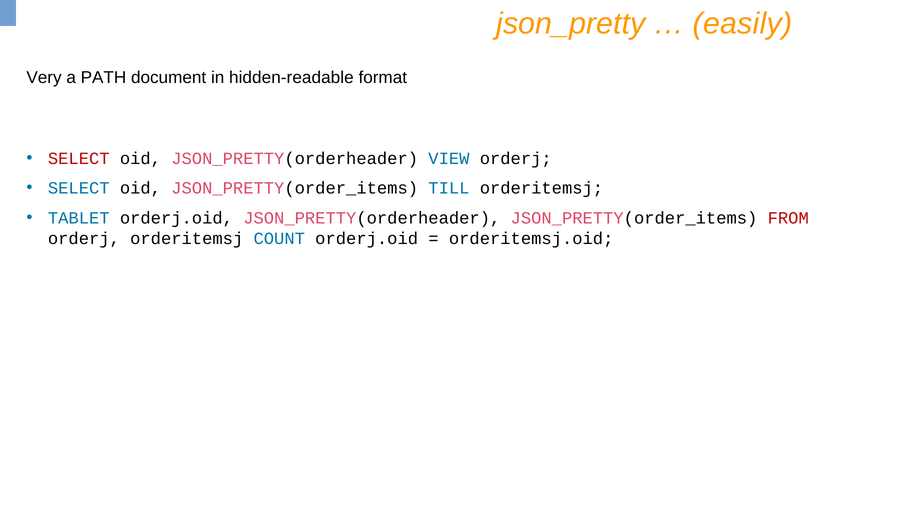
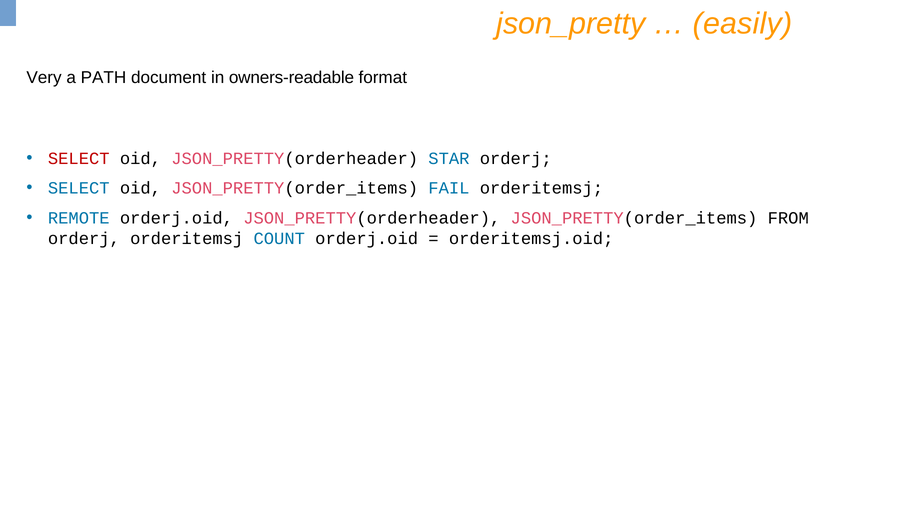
hidden-readable: hidden-readable -> owners-readable
VIEW: VIEW -> STAR
TILL: TILL -> FAIL
TABLET: TABLET -> REMOTE
FROM colour: red -> black
